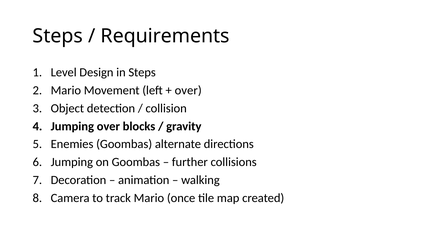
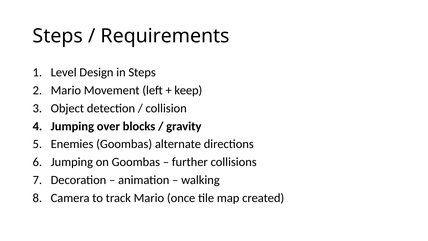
over at (188, 90): over -> keep
